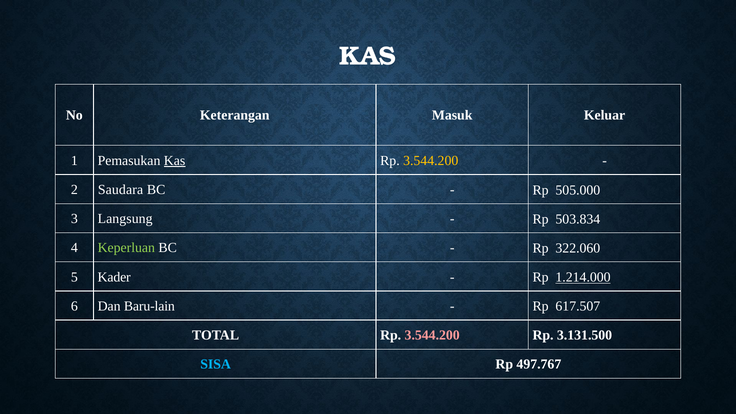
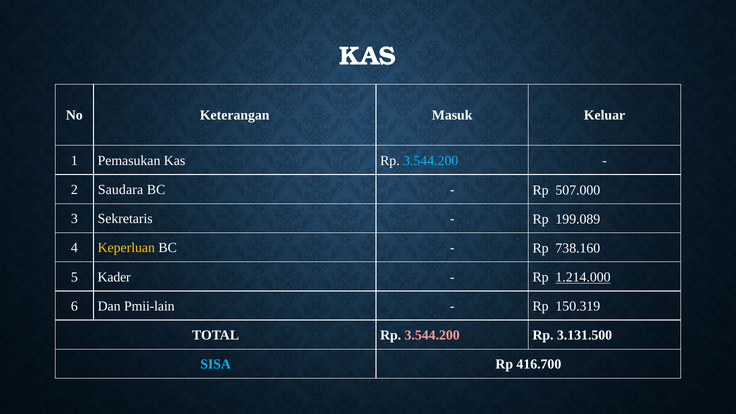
Kas at (175, 161) underline: present -> none
3.544.200 at (431, 161) colour: yellow -> light blue
505.000: 505.000 -> 507.000
Langsung: Langsung -> Sekretaris
503.834: 503.834 -> 199.089
Keperluan colour: light green -> yellow
322.060: 322.060 -> 738.160
Baru-lain: Baru-lain -> Pmii-lain
617.507: 617.507 -> 150.319
497.767: 497.767 -> 416.700
